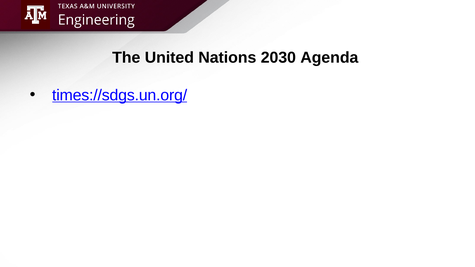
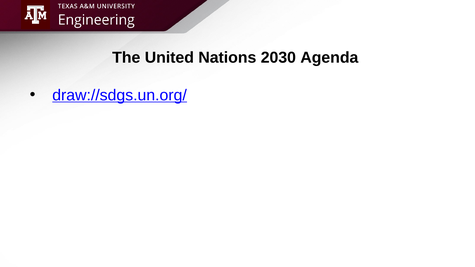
times://sdgs.un.org/: times://sdgs.un.org/ -> draw://sdgs.un.org/
